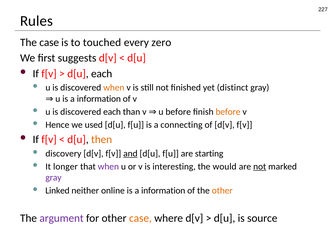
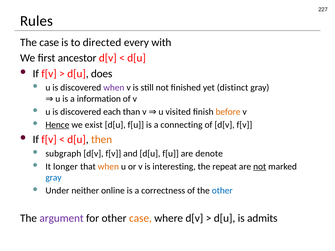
touched: touched -> directed
zero: zero -> with
suggests: suggests -> ancestor
d[u each: each -> does
when at (114, 88) colour: orange -> purple
u before: before -> visited
Hence underline: none -> present
used: used -> exist
discovery: discovery -> subgraph
and underline: present -> none
starting: starting -> denote
when at (108, 167) colour: purple -> orange
would: would -> repeat
gray at (53, 178) colour: purple -> blue
Linked: Linked -> Under
information at (163, 191): information -> correctness
other at (222, 191) colour: orange -> blue
source: source -> admits
